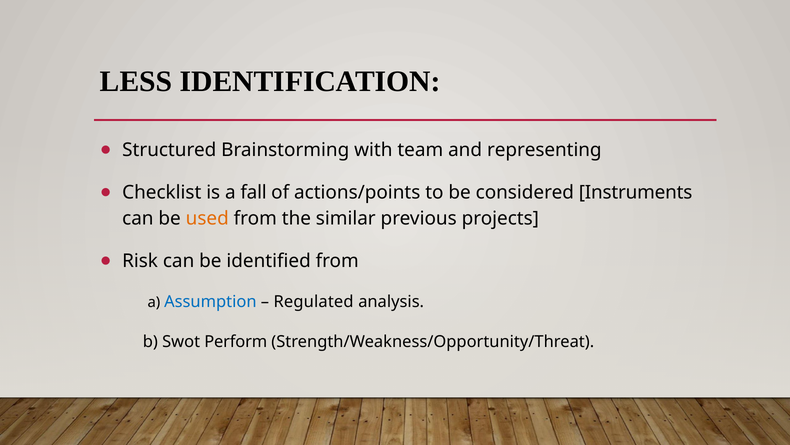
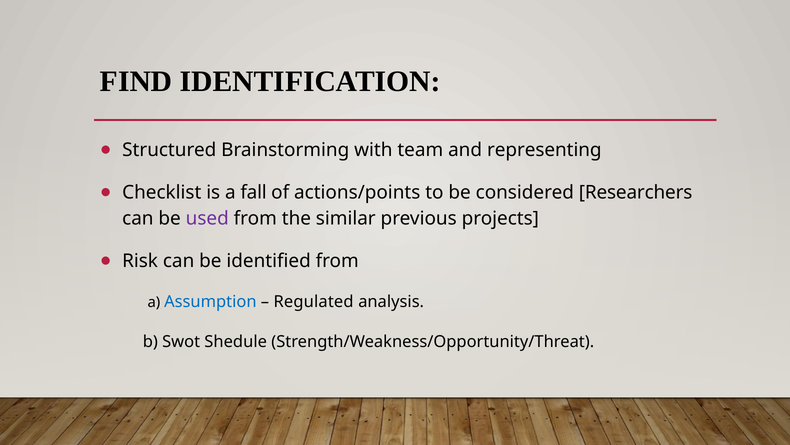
LESS: LESS -> FIND
Instruments: Instruments -> Researchers
used colour: orange -> purple
Perform: Perform -> Shedule
